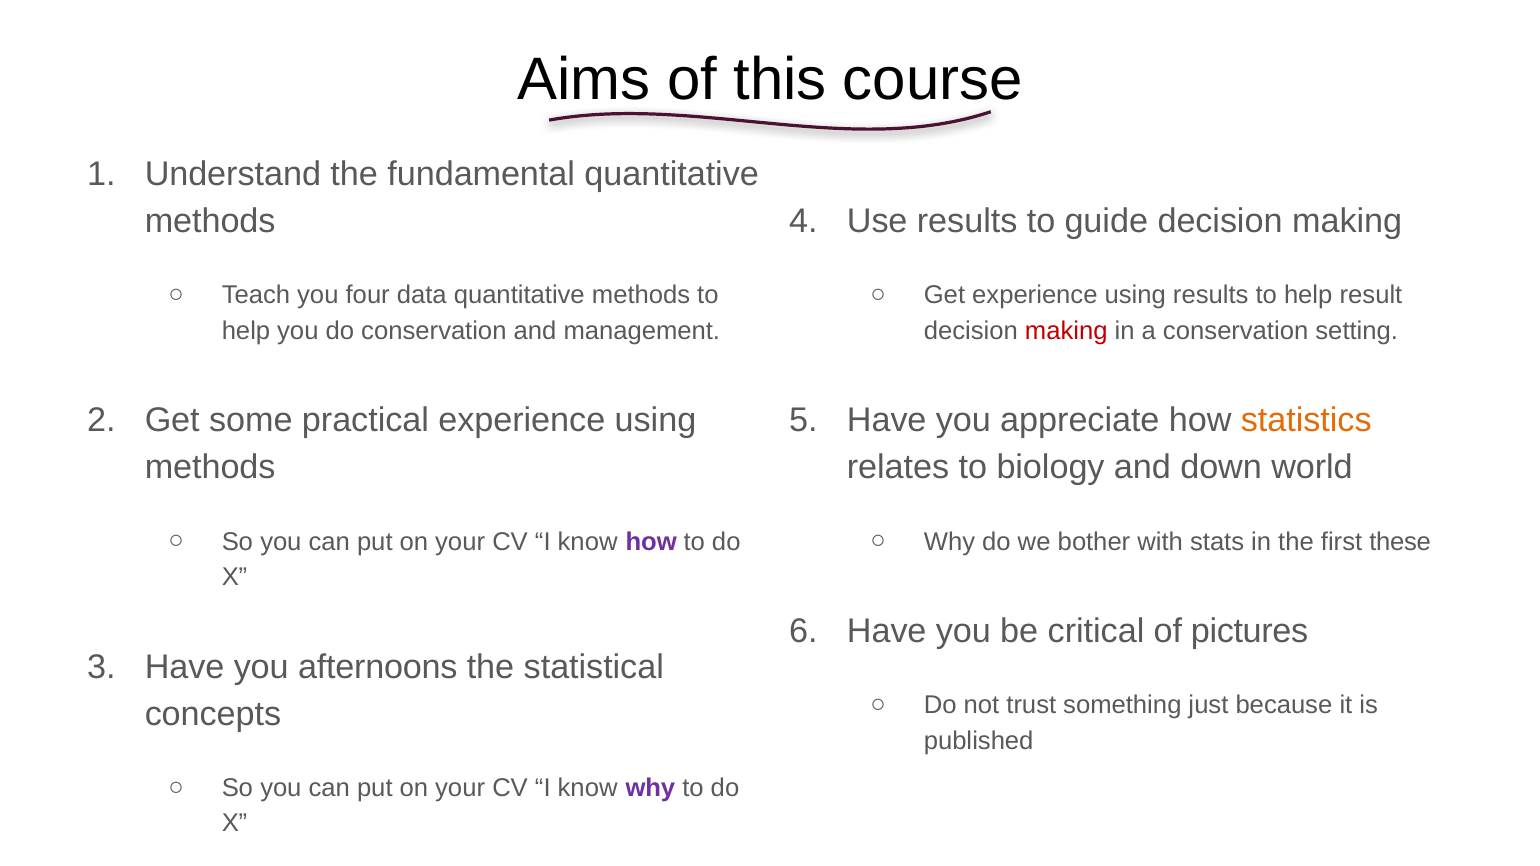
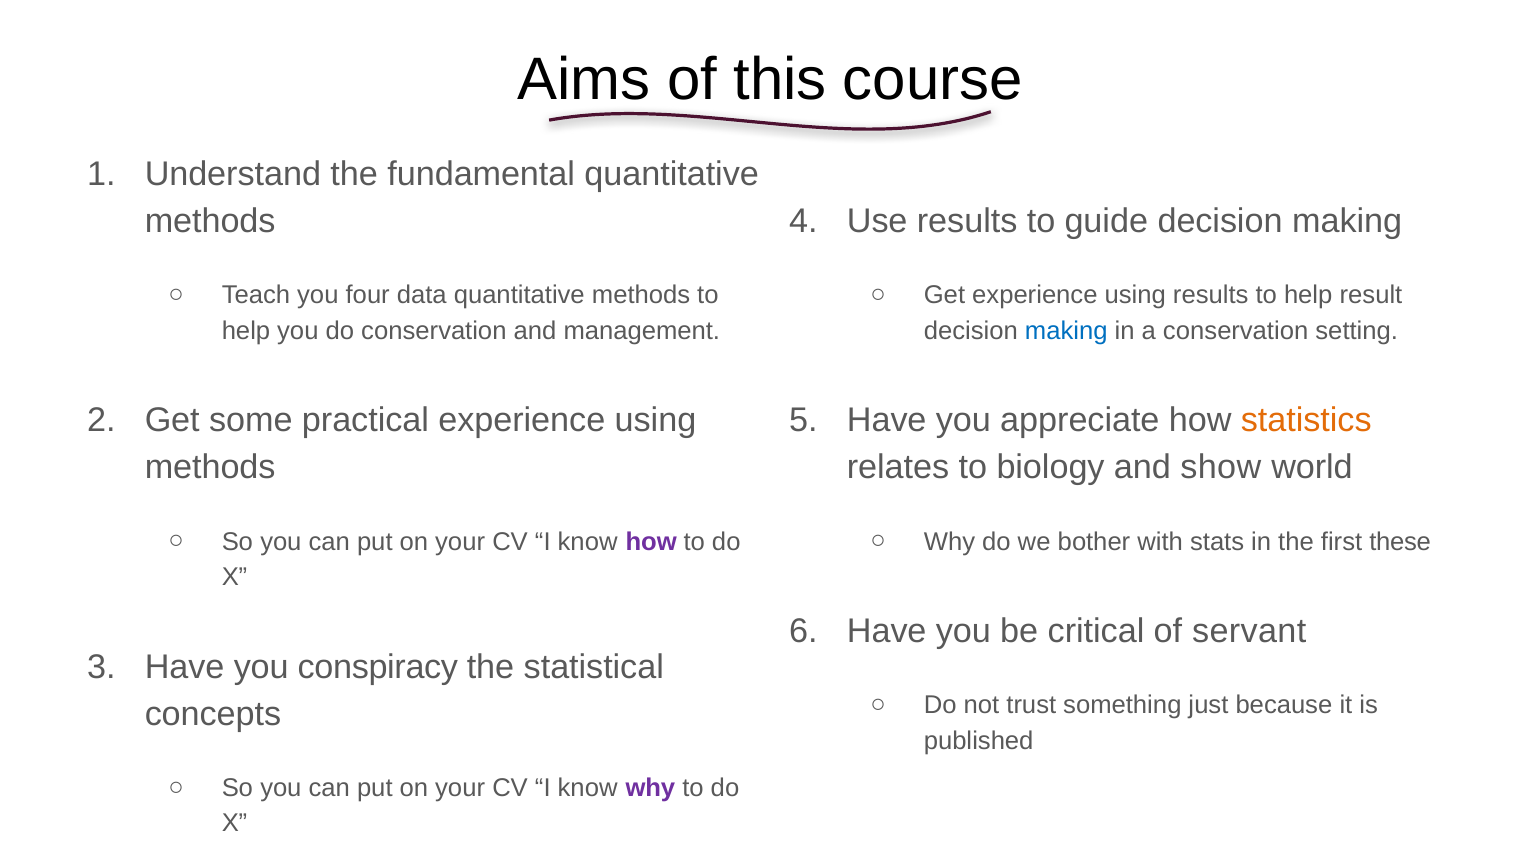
making at (1066, 331) colour: red -> blue
down: down -> show
pictures: pictures -> servant
afternoons: afternoons -> conspiracy
